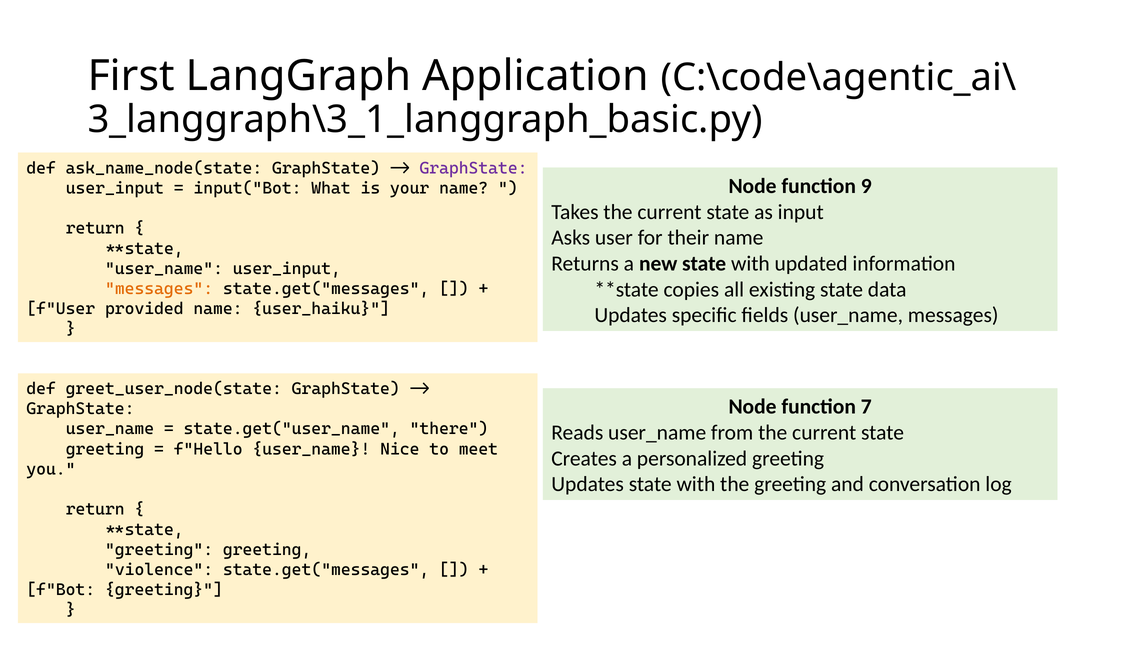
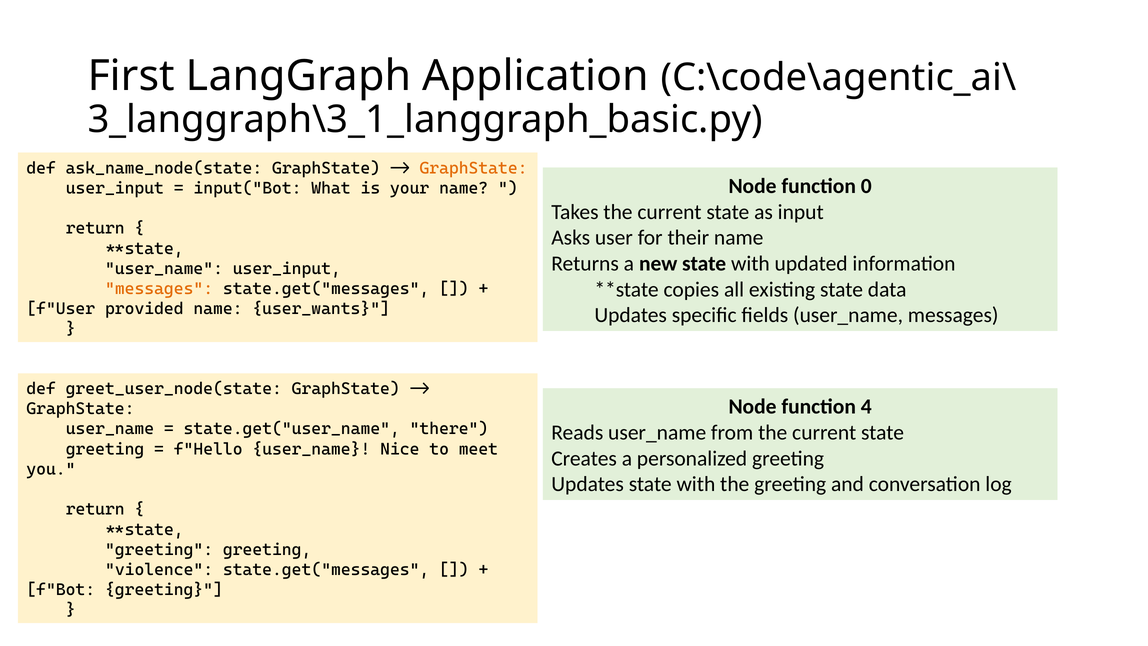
GraphState at (474, 168) colour: purple -> orange
9: 9 -> 0
user_haiku: user_haiku -> user_wants
7: 7 -> 4
